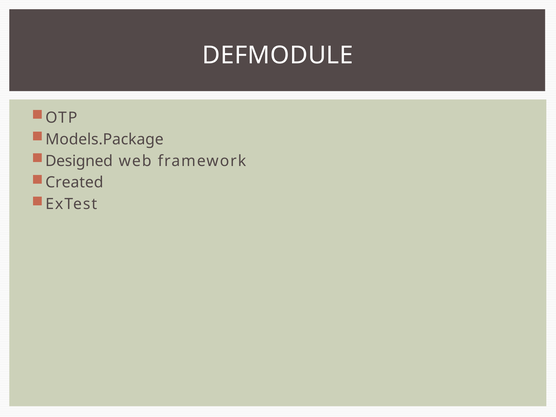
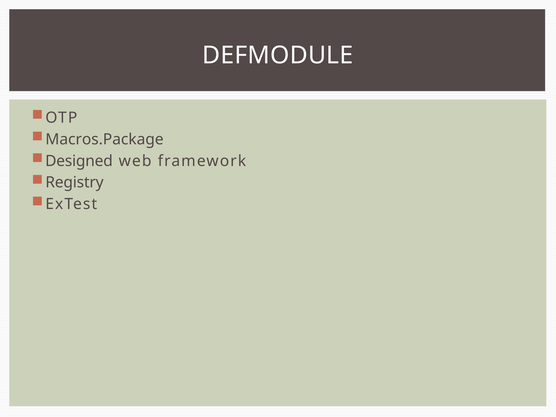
Models.Package: Models.Package -> Macros.Package
Created: Created -> Registry
